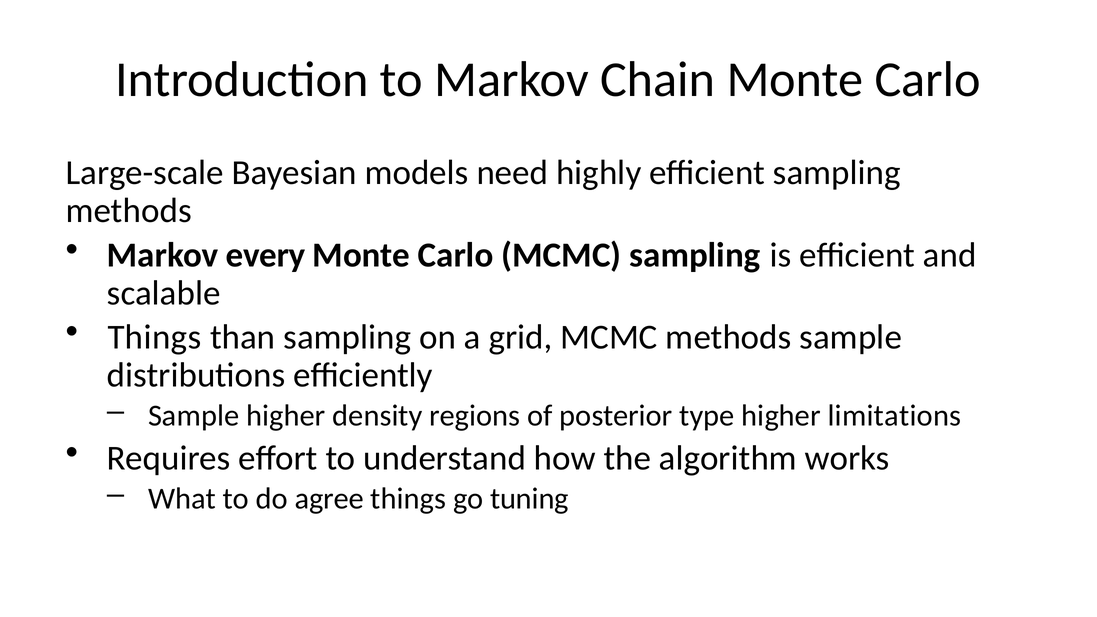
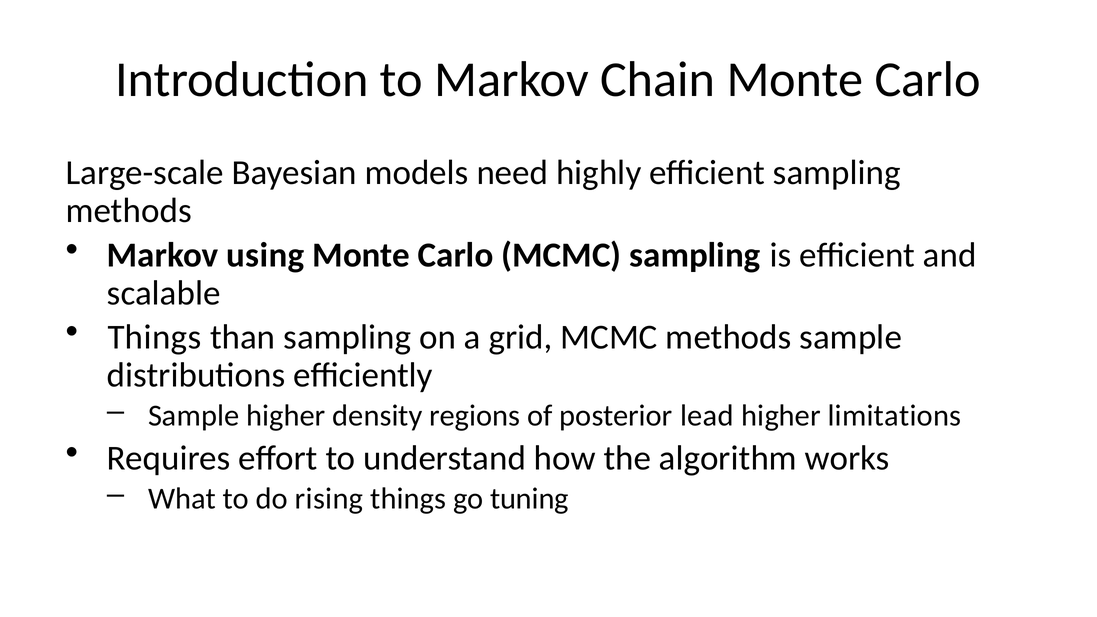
every: every -> using
type: type -> lead
agree: agree -> rising
